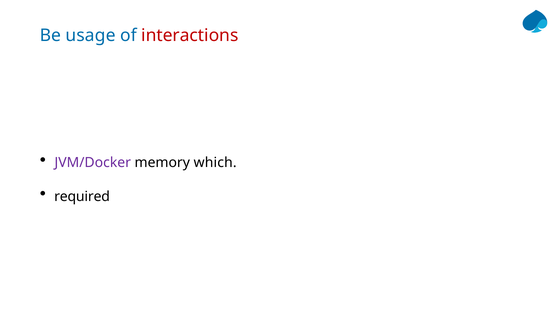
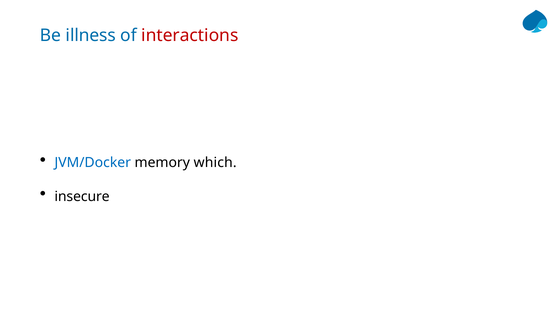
usage: usage -> illness
JVM/Docker colour: purple -> blue
required: required -> insecure
